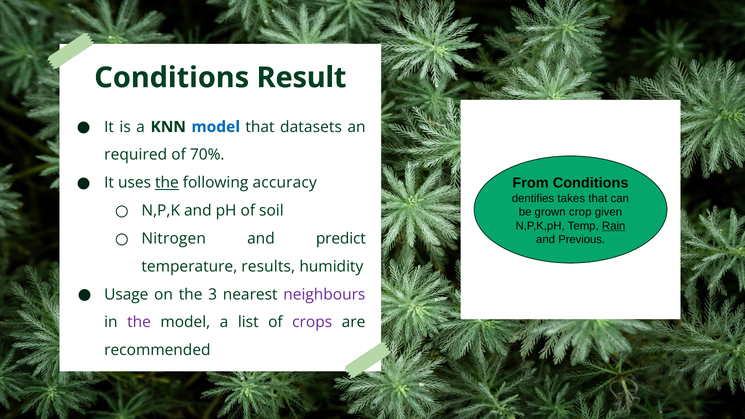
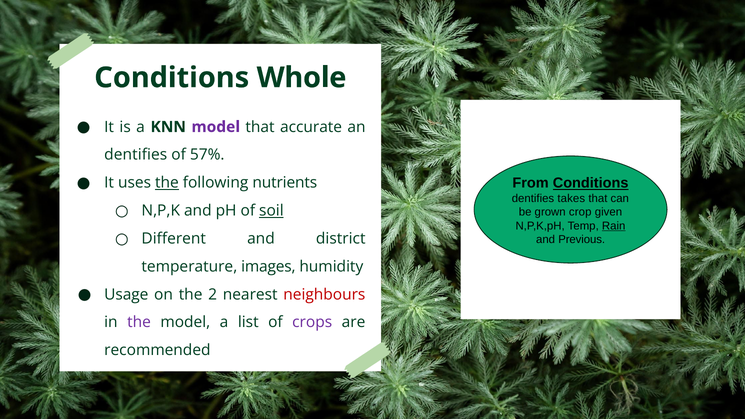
Result: Result -> Whole
model at (216, 127) colour: blue -> purple
datasets: datasets -> accurate
required at (136, 155): required -> dentifies
70%: 70% -> 57%
accuracy: accuracy -> nutrients
Conditions at (591, 183) underline: none -> present
soil underline: none -> present
Nitrogen: Nitrogen -> Different
predict: predict -> district
results: results -> images
3: 3 -> 2
neighbours colour: purple -> red
